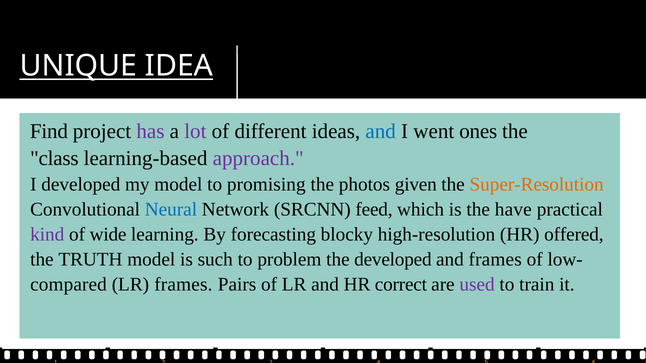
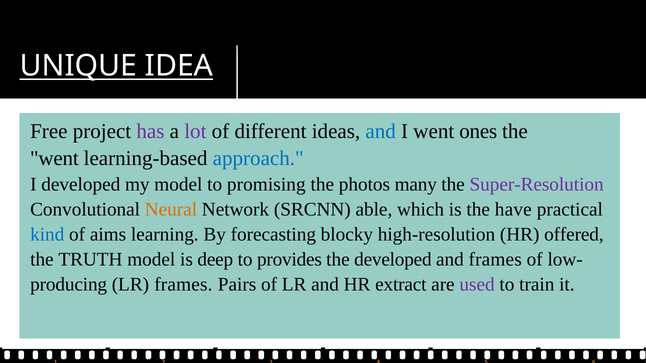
Find: Find -> Free
class at (54, 159): class -> went
approach colour: purple -> blue
given: given -> many
Super-Resolution colour: orange -> purple
Neural colour: blue -> orange
feed: feed -> able
kind colour: purple -> blue
wide: wide -> aims
such: such -> deep
problem: problem -> provides
compared: compared -> producing
correct: correct -> extract
